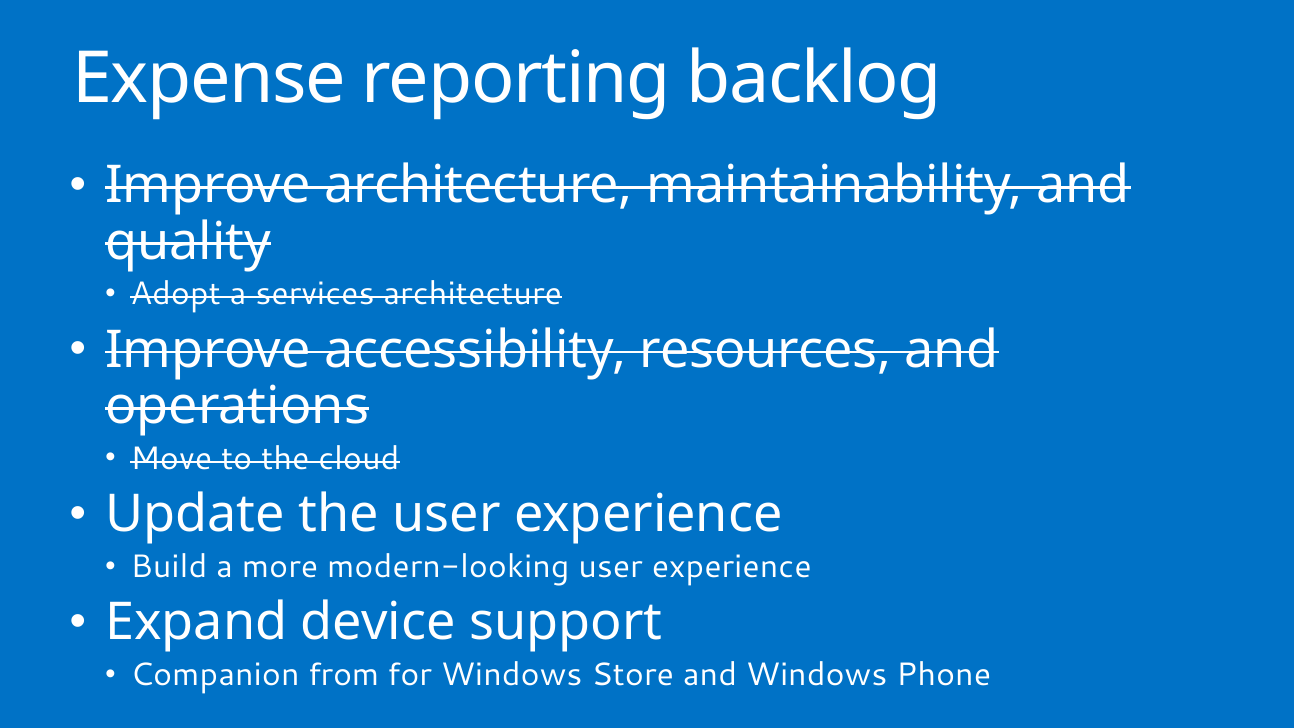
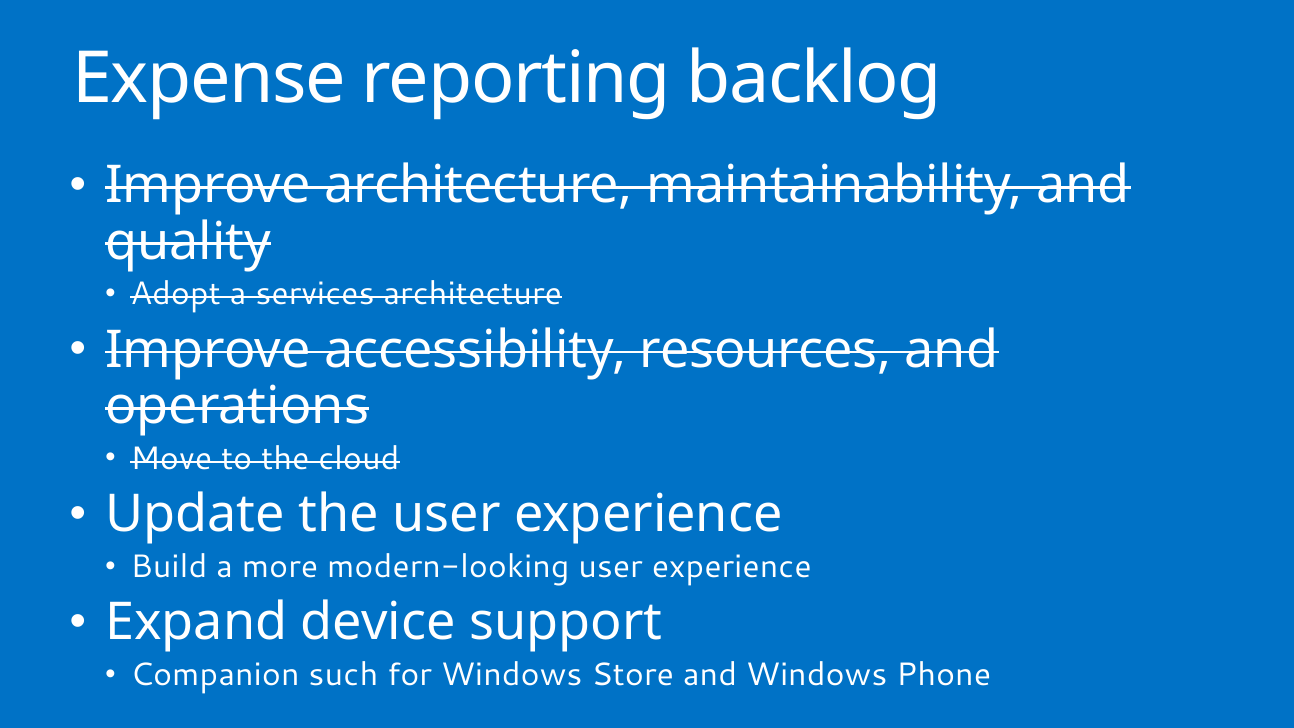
from: from -> such
